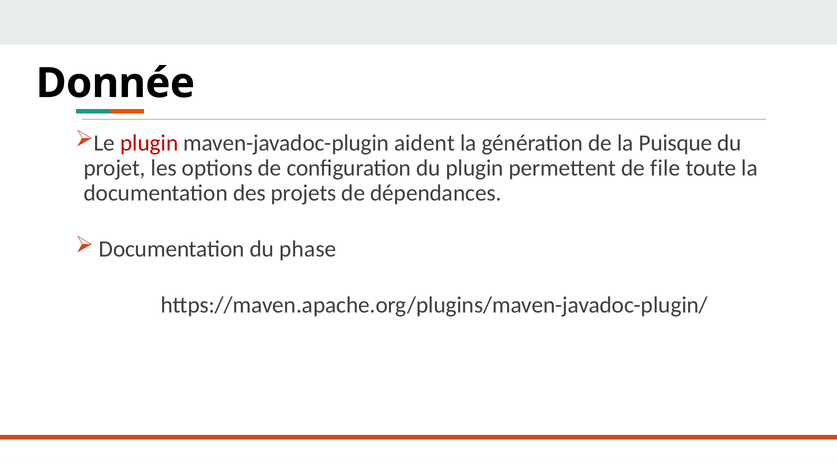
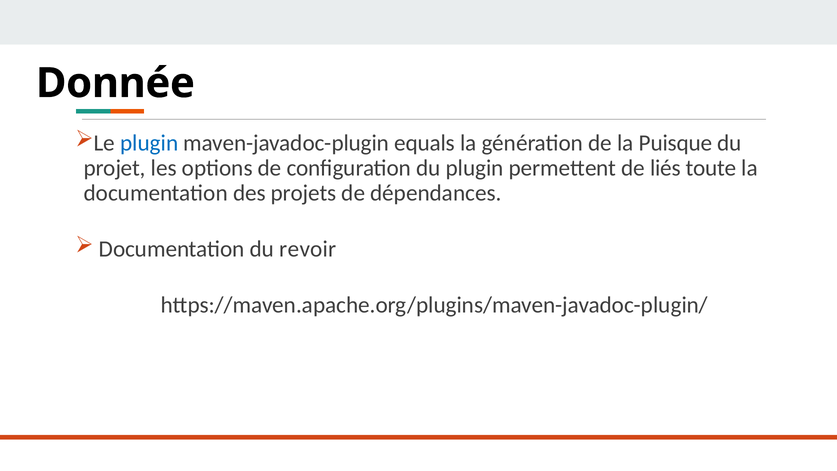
plugin at (149, 143) colour: red -> blue
aident: aident -> equals
file: file -> liés
phase: phase -> revoir
